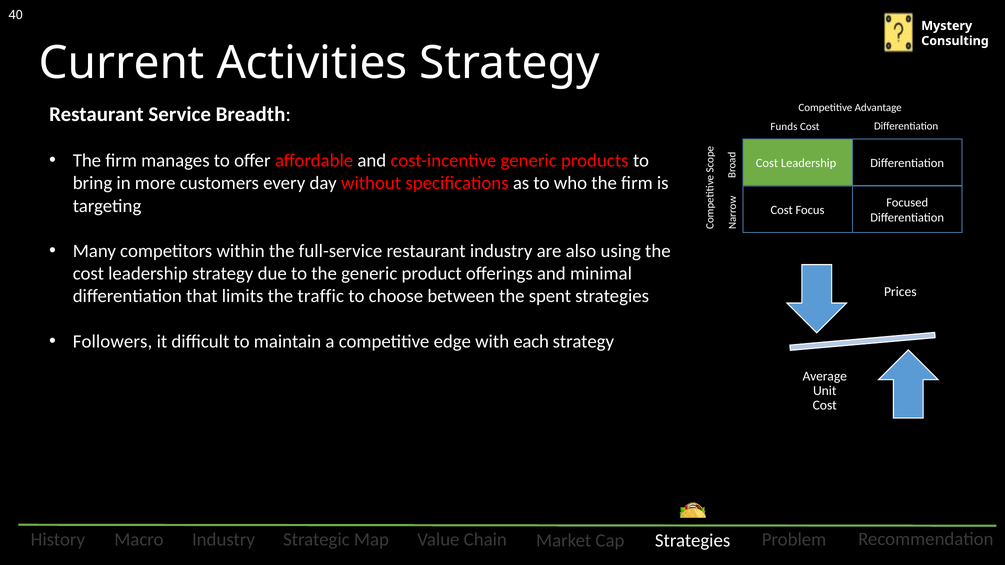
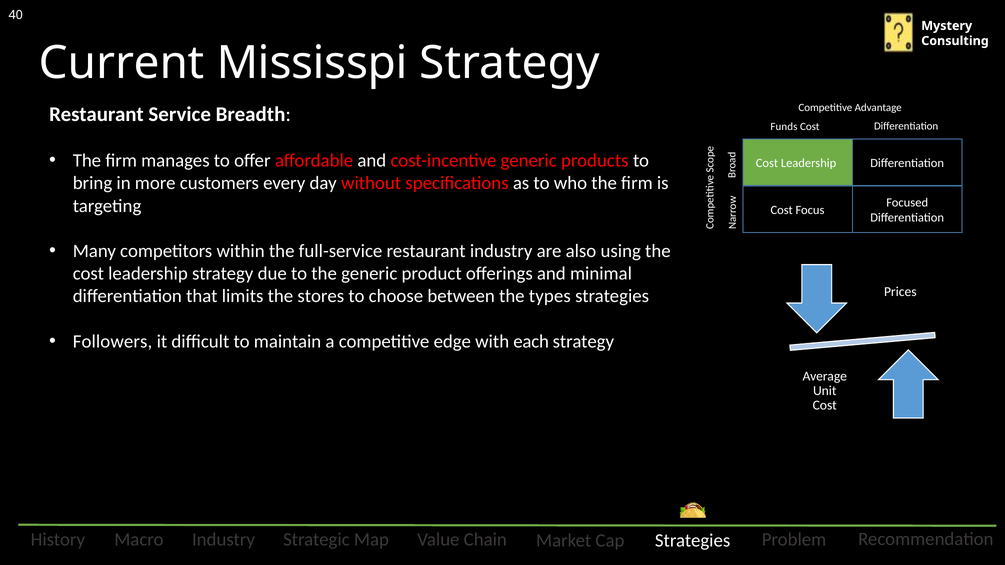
Activities: Activities -> Mississpi
traffic: traffic -> stores
spent: spent -> types
